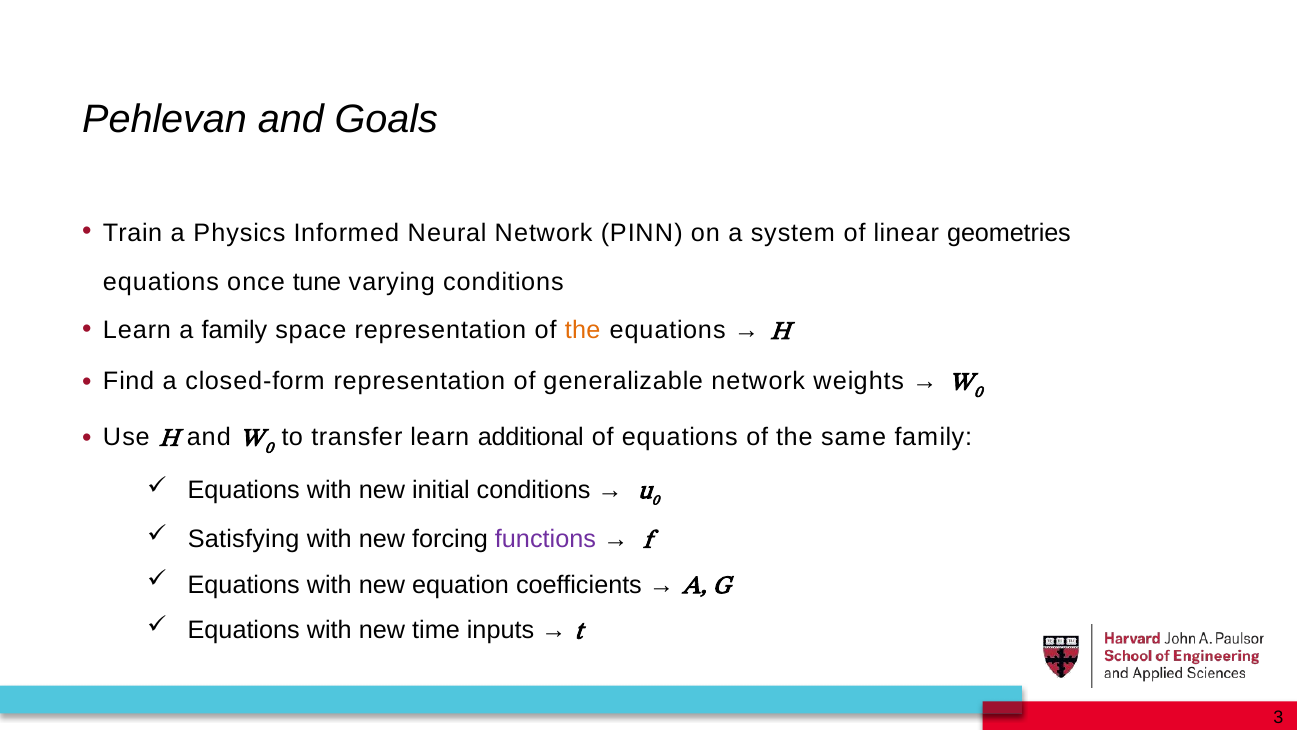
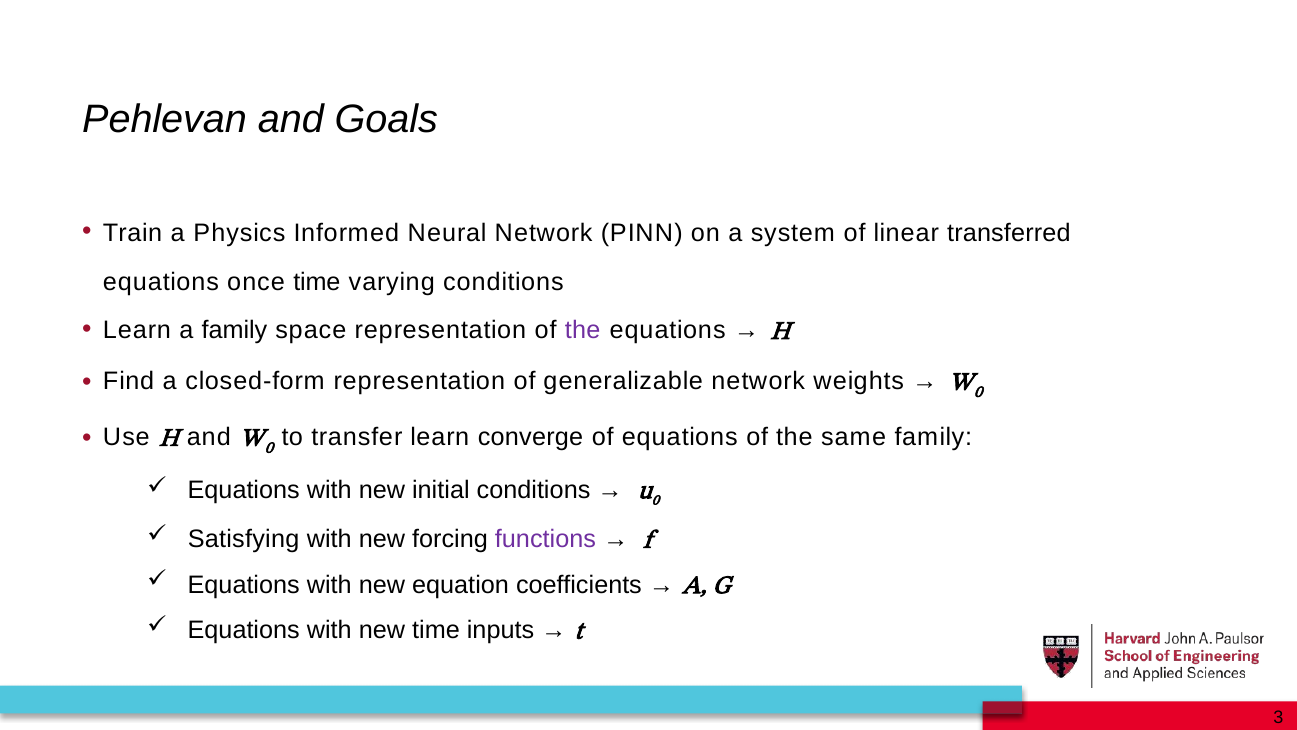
geometries: geometries -> transferred
once tune: tune -> time
the at (583, 330) colour: orange -> purple
additional: additional -> converge
